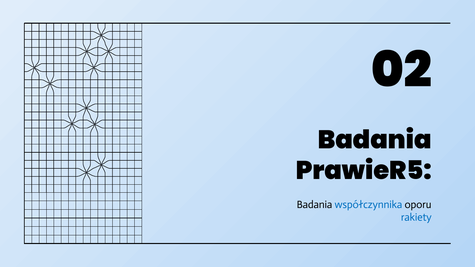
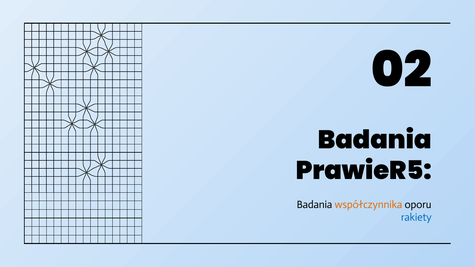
współczynnika colour: blue -> orange
